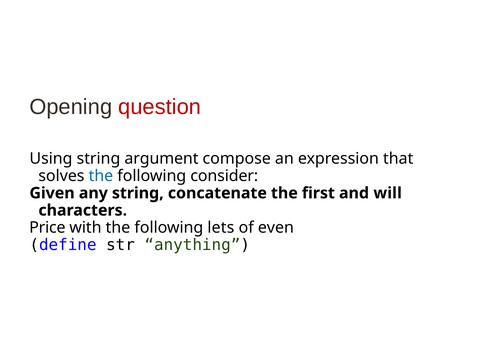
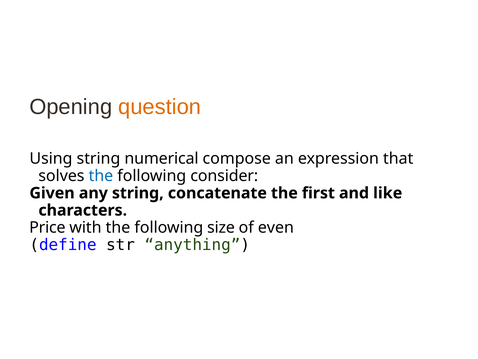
question colour: red -> orange
argument: argument -> numerical
will: will -> like
lets: lets -> size
